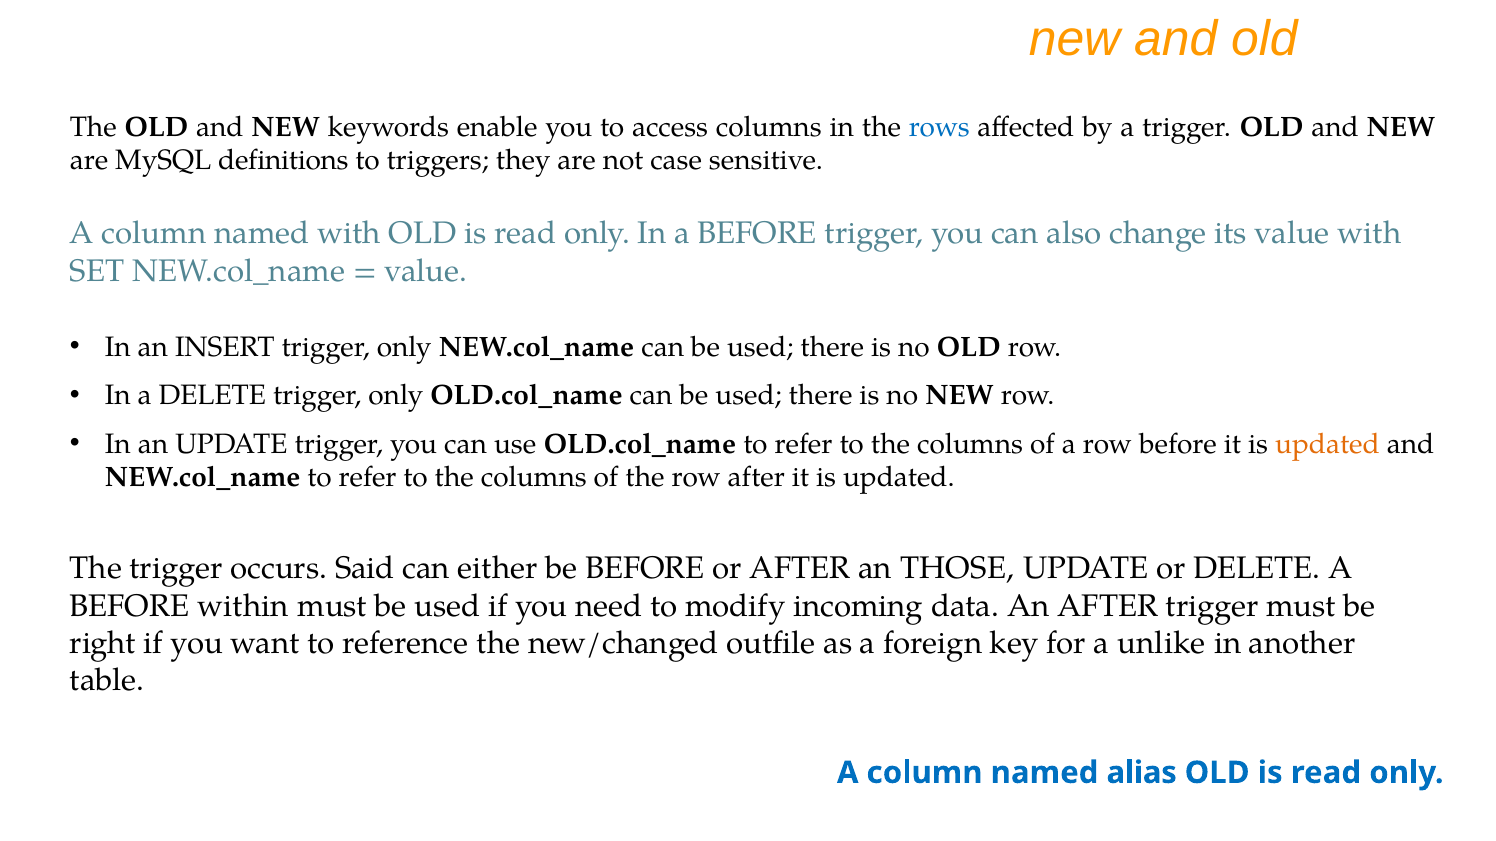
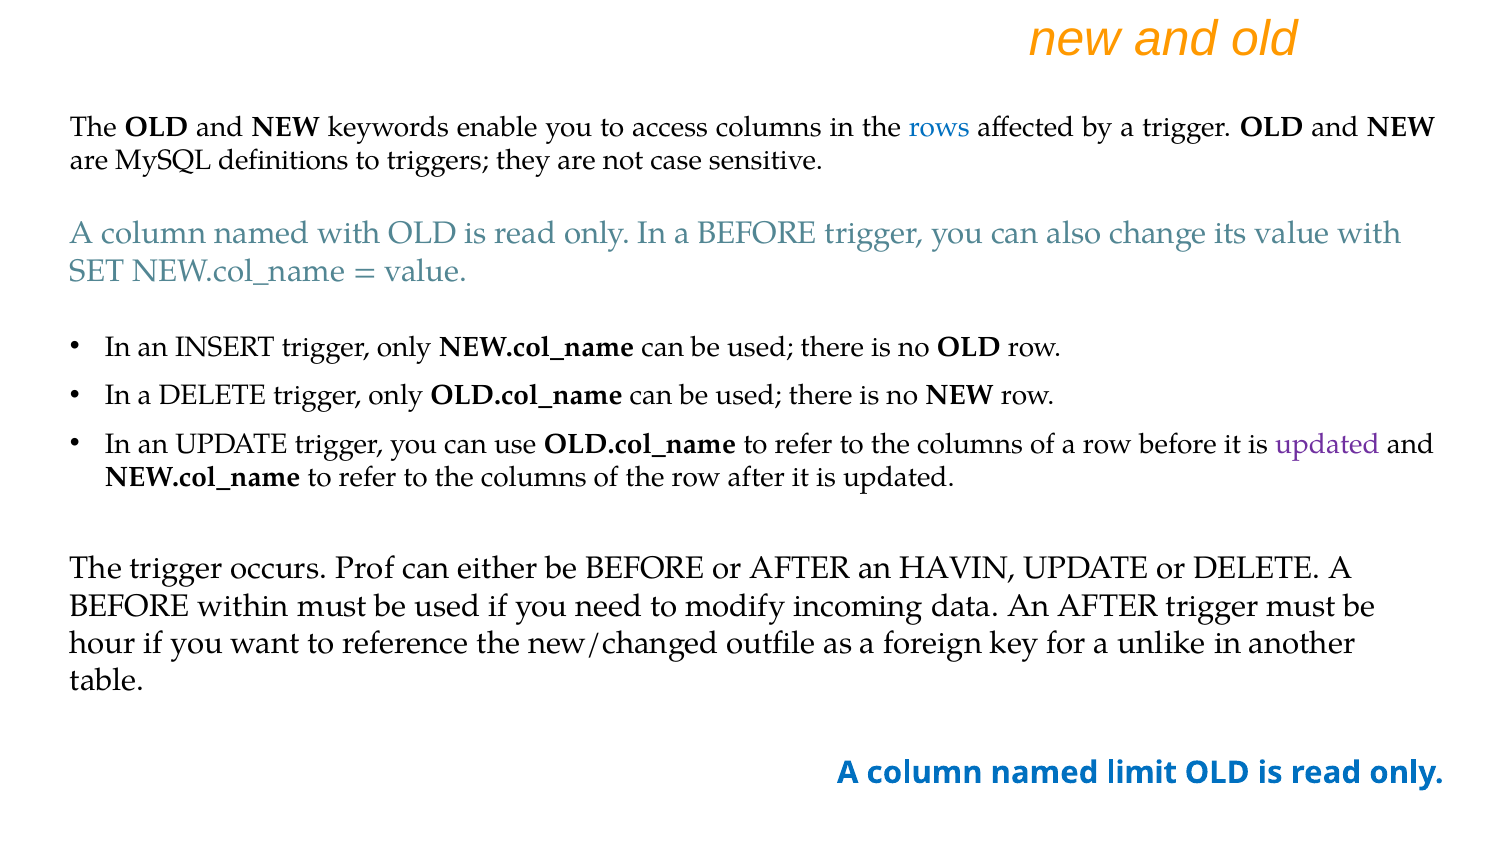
updated at (1327, 444) colour: orange -> purple
Said: Said -> Prof
THOSE: THOSE -> HAVIN
right: right -> hour
alias: alias -> limit
